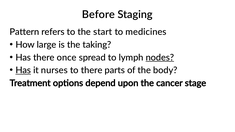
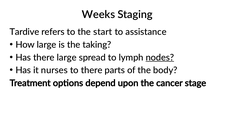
Before: Before -> Weeks
Pattern: Pattern -> Tardive
medicines: medicines -> assistance
there once: once -> large
Has at (23, 70) underline: present -> none
